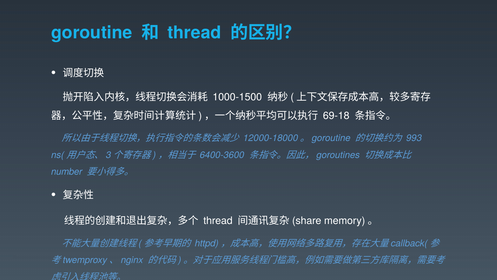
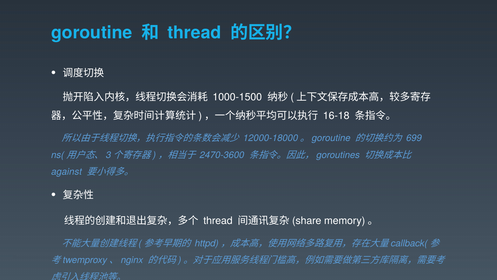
69-18: 69-18 -> 16-18
993: 993 -> 699
6400-3600: 6400-3600 -> 2470-3600
number: number -> against
